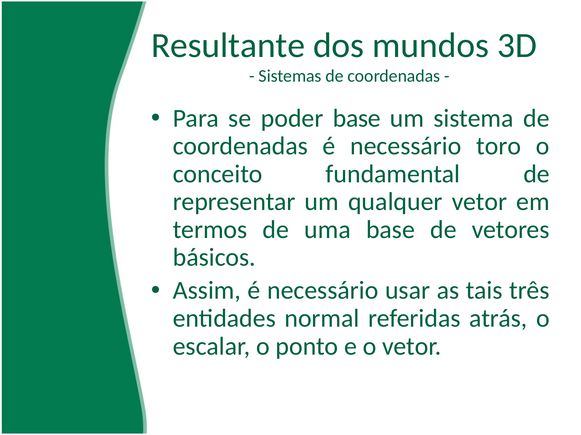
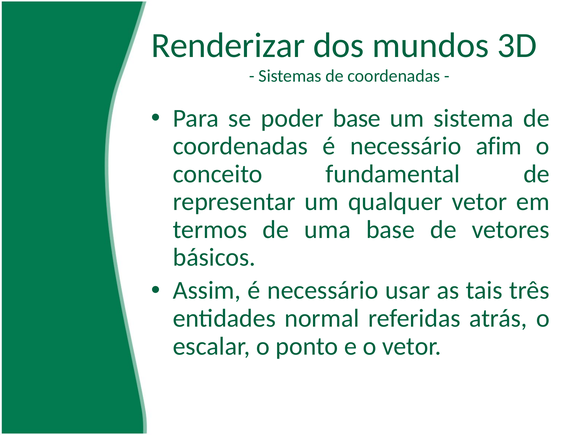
Resultante: Resultante -> Renderizar
toro: toro -> afim
